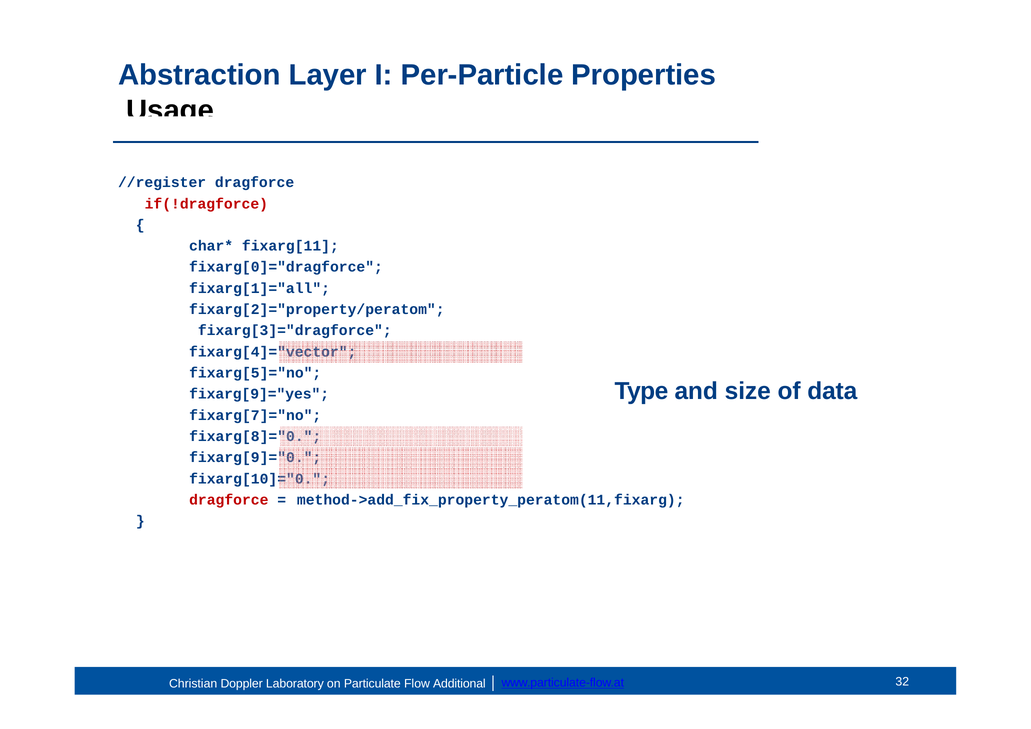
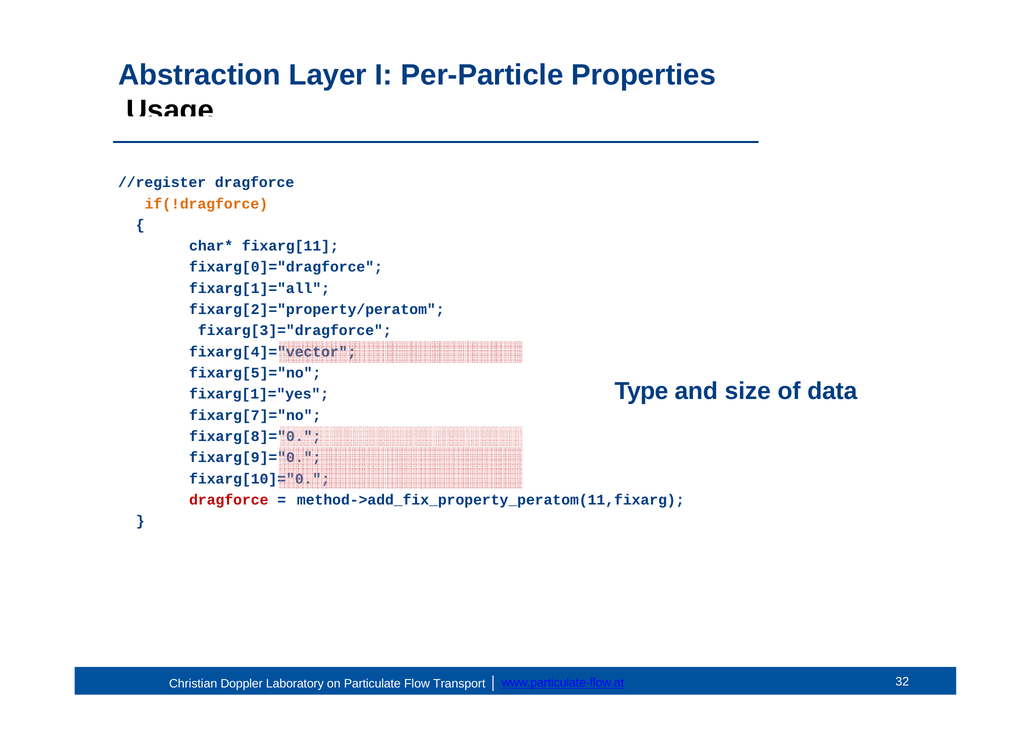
if(!dragforce colour: red -> orange
fixarg[9]="yes: fixarg[9]="yes -> fixarg[1]="yes
Additional: Additional -> Transport
